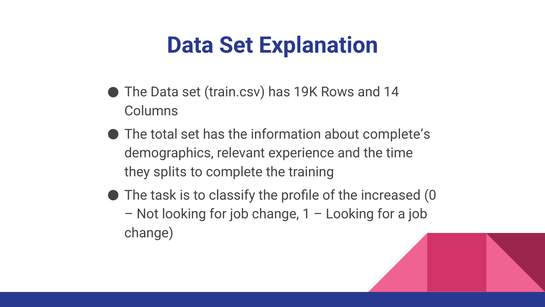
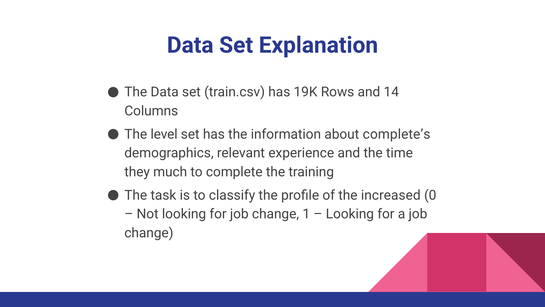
total: total -> level
splits: splits -> much
